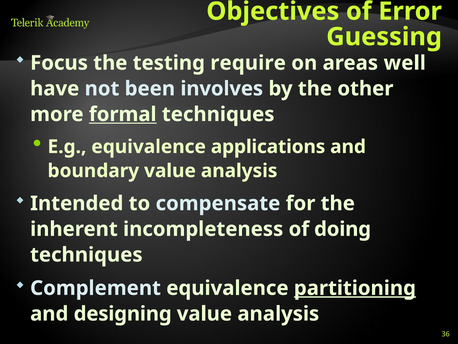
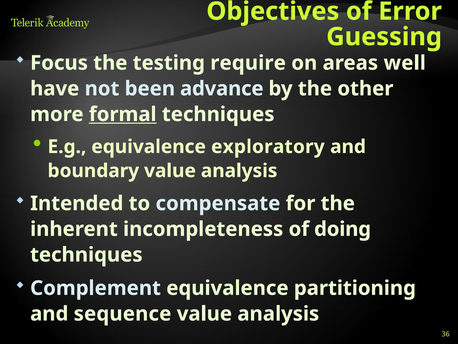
involves: involves -> advance
applications: applications -> exploratory
partitioning underline: present -> none
designing: designing -> sequence
